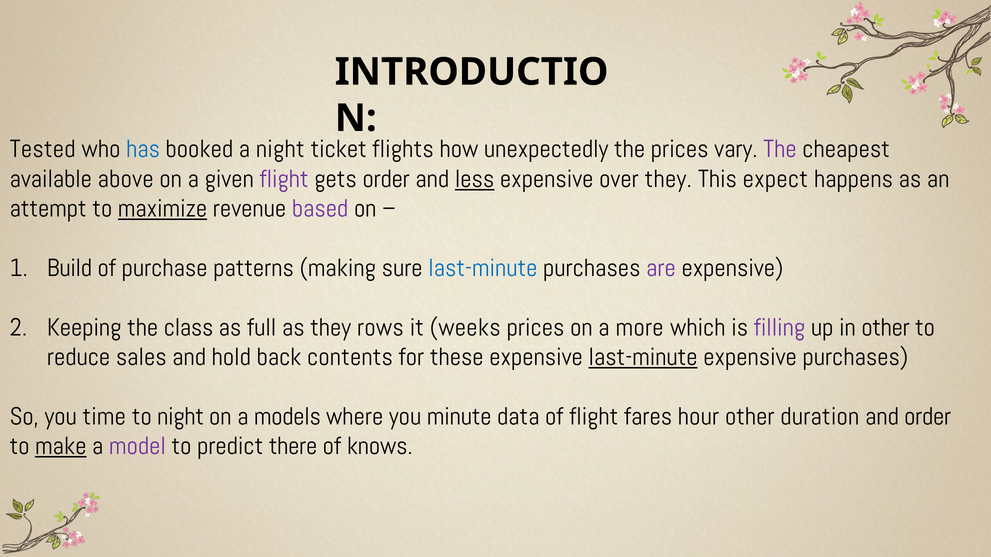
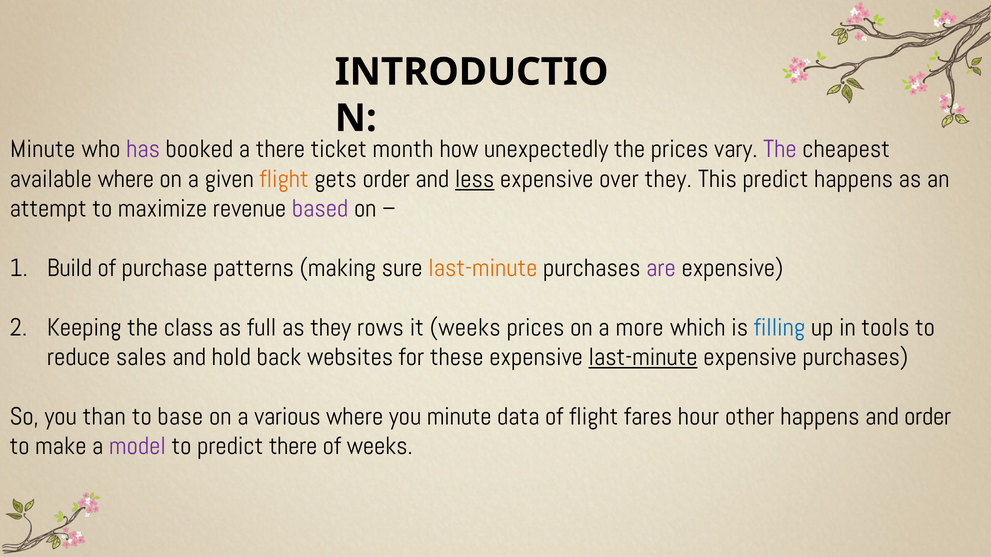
Tested at (43, 149): Tested -> Minute
has colour: blue -> purple
a night: night -> there
flights: flights -> month
available above: above -> where
flight at (284, 179) colour: purple -> orange
This expect: expect -> predict
maximize underline: present -> none
last-minute at (483, 268) colour: blue -> orange
filling colour: purple -> blue
in other: other -> tools
contents: contents -> websites
time: time -> than
to night: night -> base
models: models -> various
other duration: duration -> happens
make underline: present -> none
of knows: knows -> weeks
